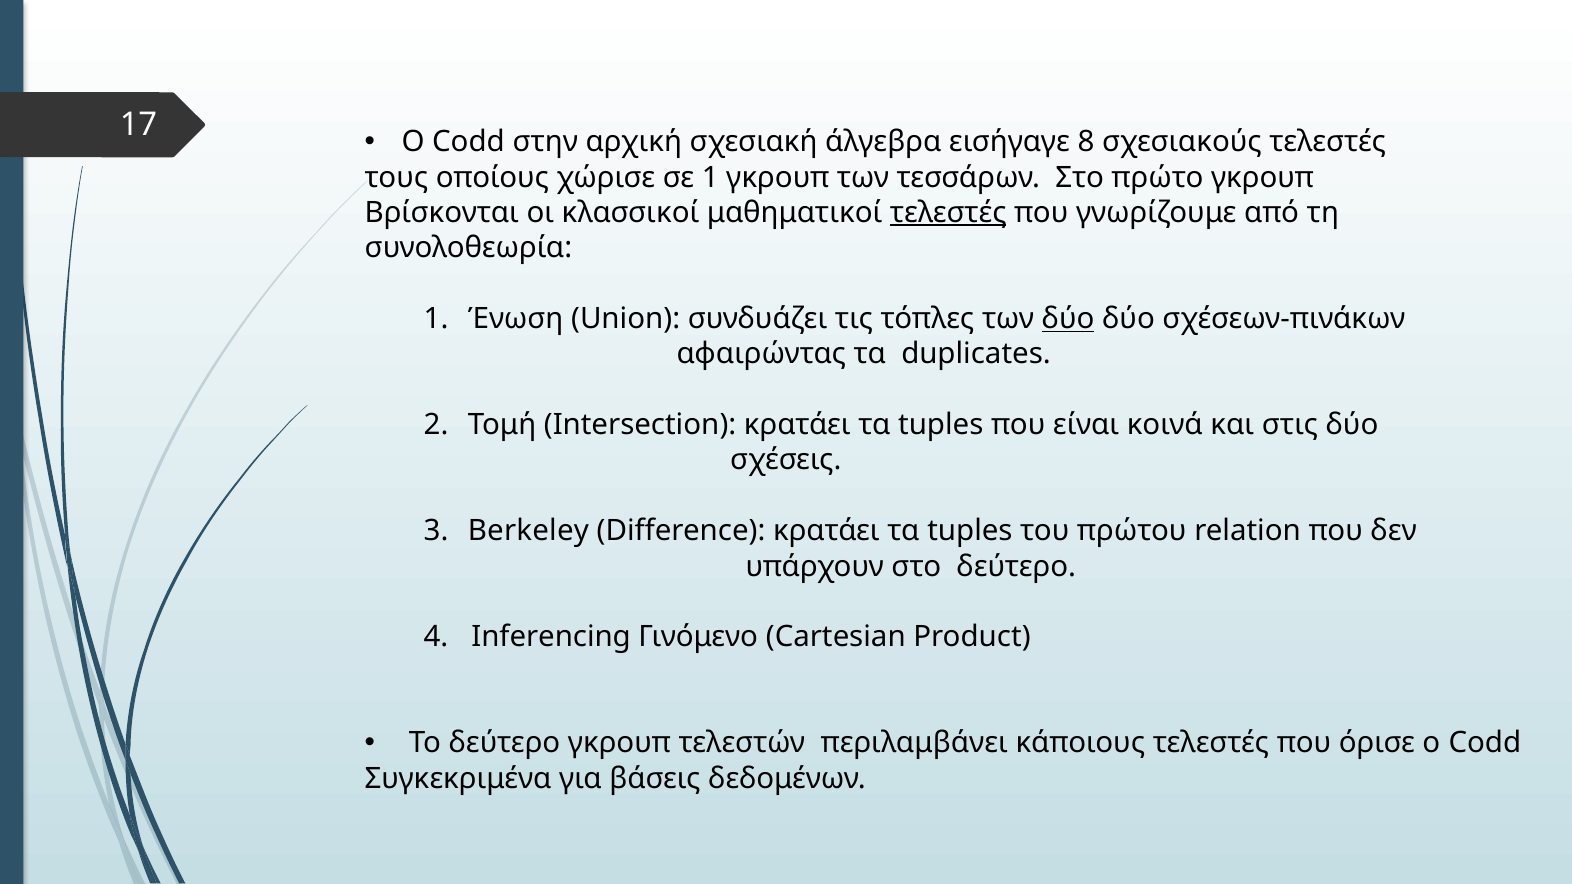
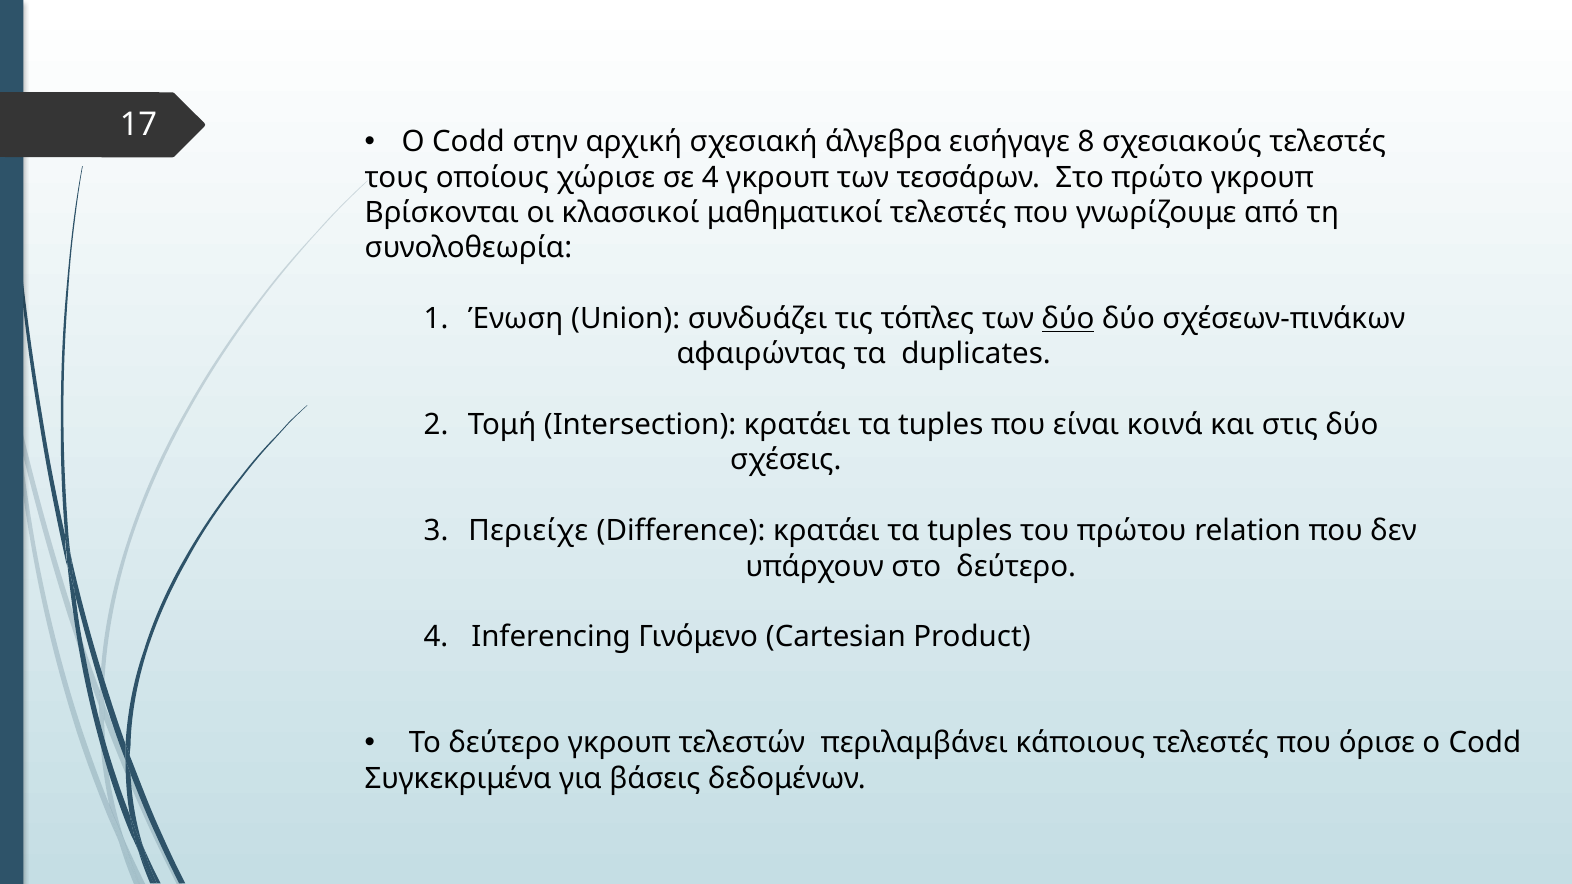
σε 1: 1 -> 4
τελεστές at (948, 213) underline: present -> none
Berkeley: Berkeley -> Περιείχε
